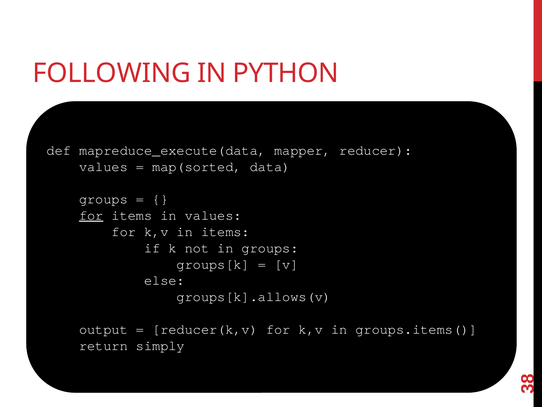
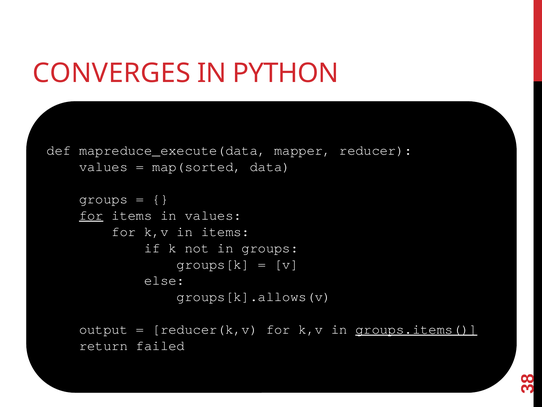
FOLLOWING: FOLLOWING -> CONVERGES
groups.items( underline: none -> present
simply: simply -> failed
